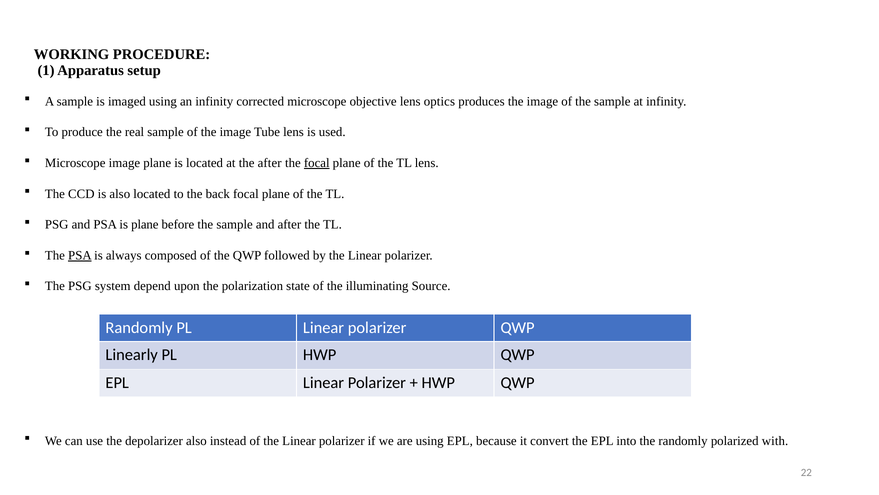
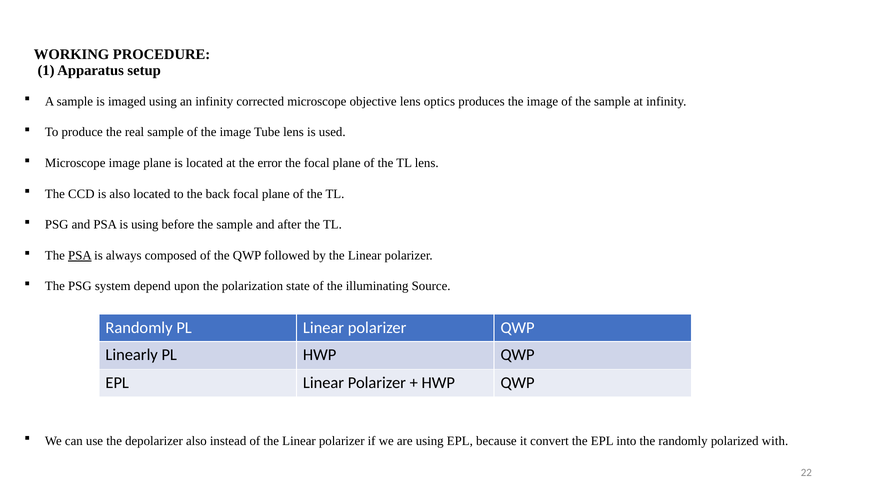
the after: after -> error
focal at (317, 163) underline: present -> none
is plane: plane -> using
